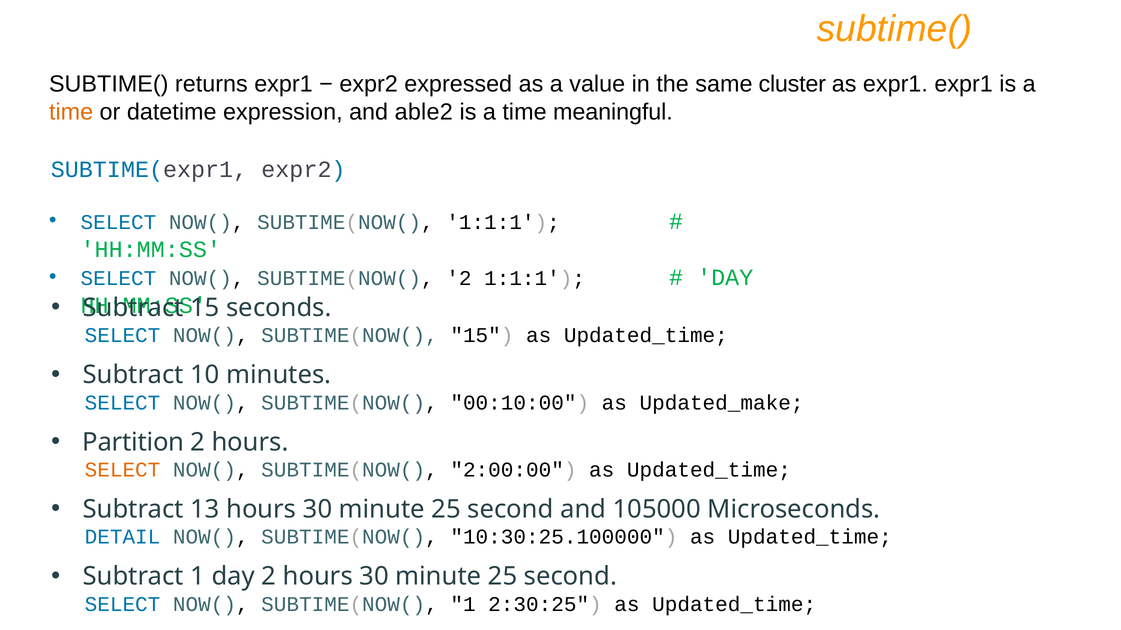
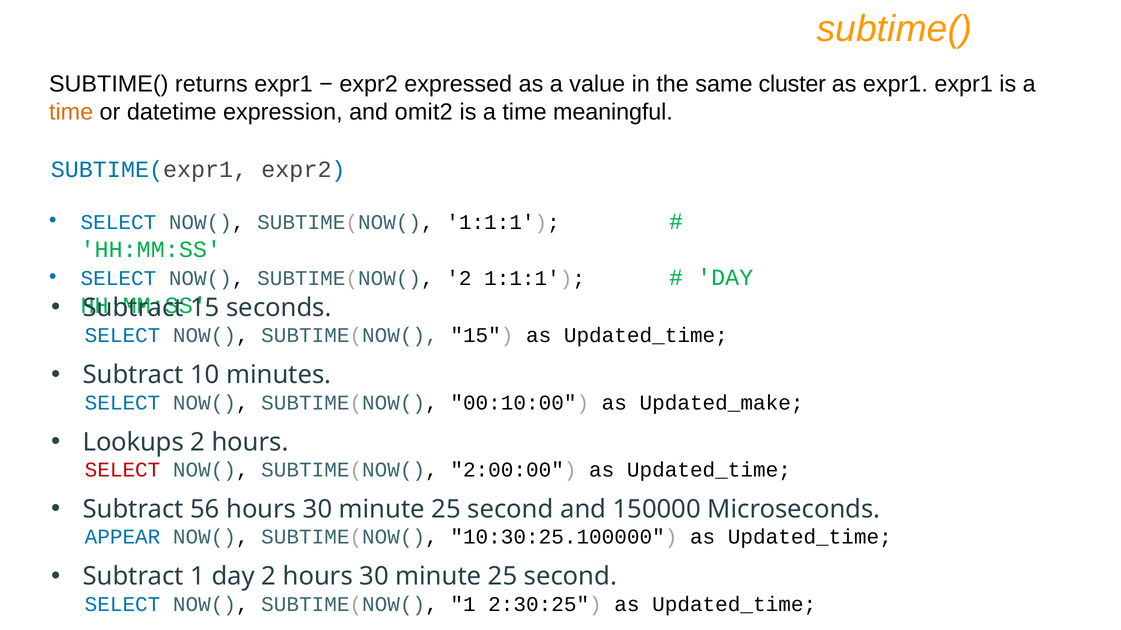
able2: able2 -> omit2
Partition: Partition -> Lookups
SELECT at (123, 470) colour: orange -> red
13: 13 -> 56
105000: 105000 -> 150000
DETAIL: DETAIL -> APPEAR
